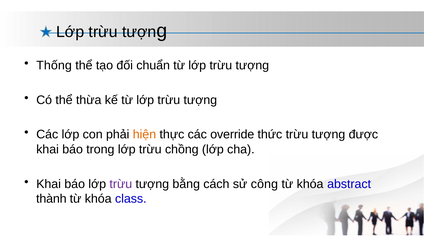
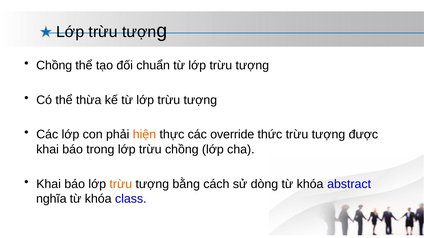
Thống at (54, 66): Thống -> Chồng
trừu at (121, 184) colour: purple -> orange
công: công -> dòng
thành: thành -> nghĩa
